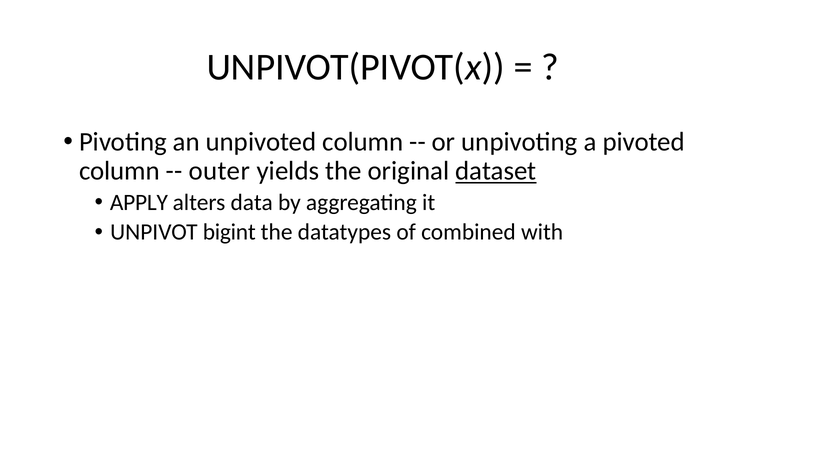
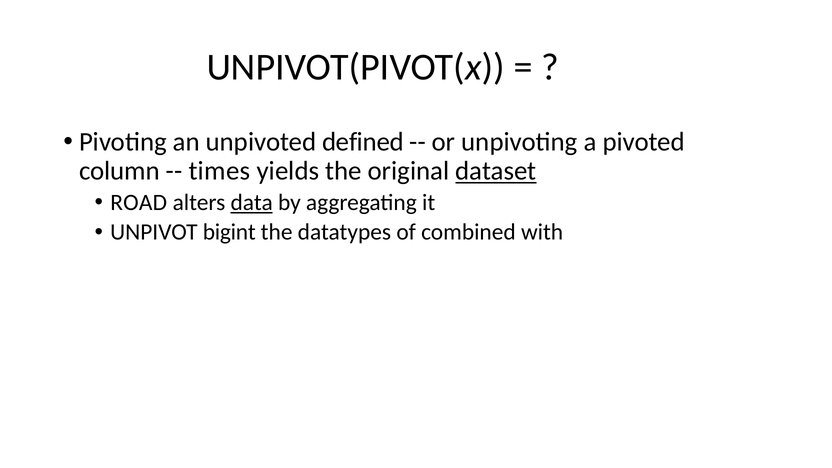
unpivoted column: column -> defined
outer: outer -> times
APPLY: APPLY -> ROAD
data underline: none -> present
